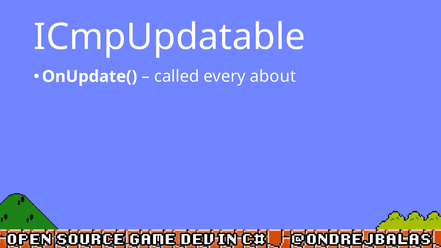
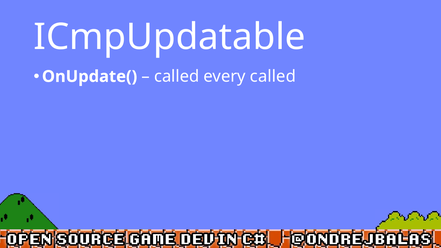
every about: about -> called
